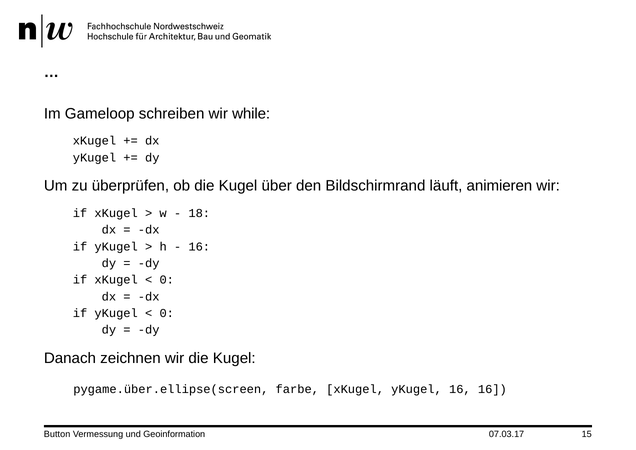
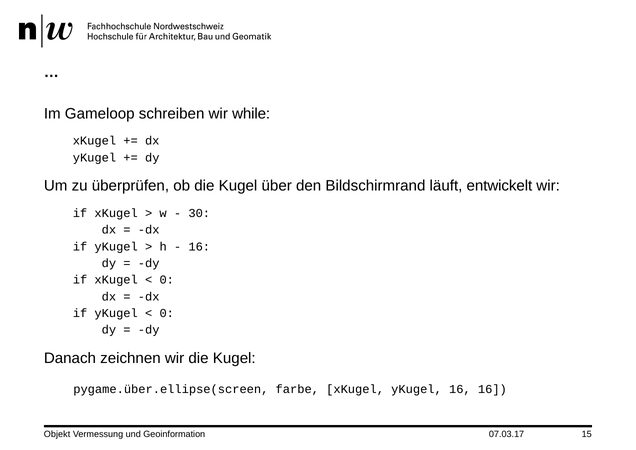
animieren: animieren -> entwickelt
18: 18 -> 30
Button: Button -> Objekt
